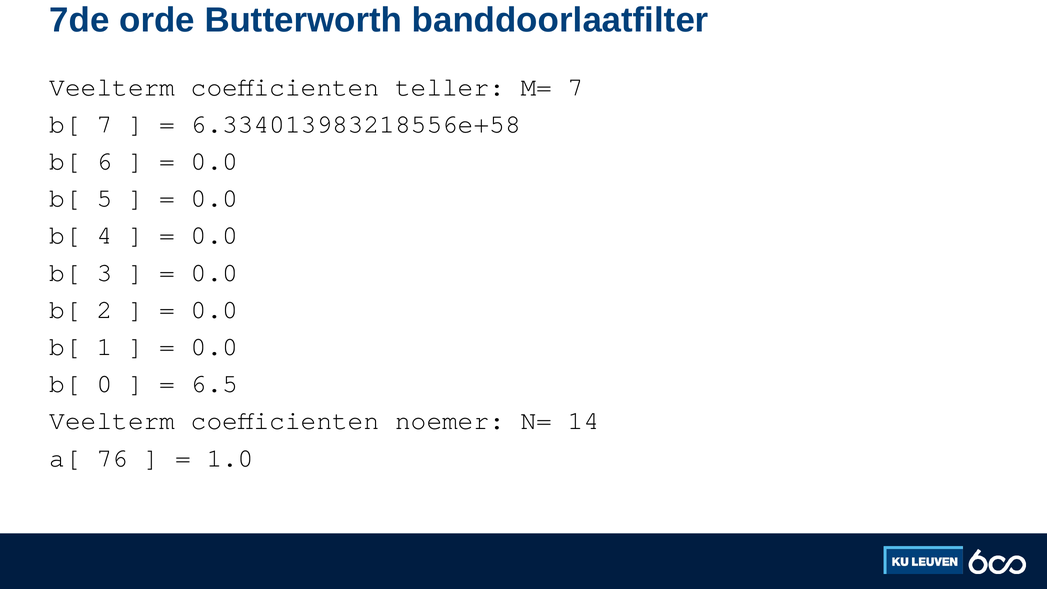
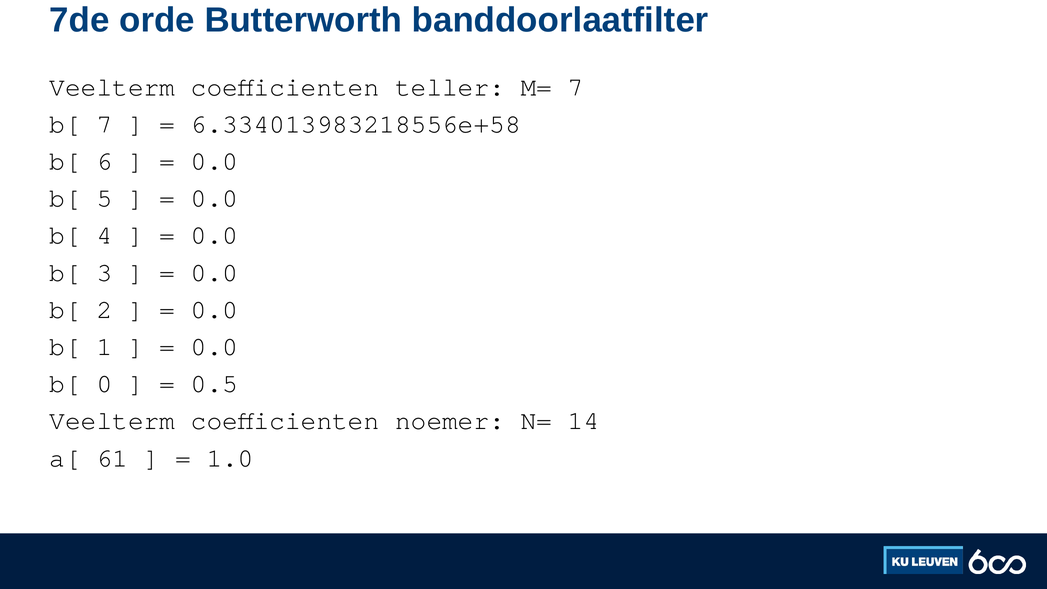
6.5: 6.5 -> 0.5
76: 76 -> 61
